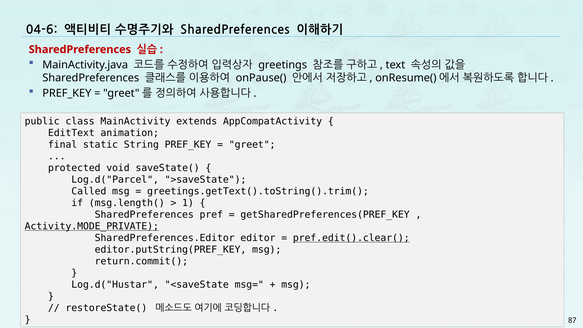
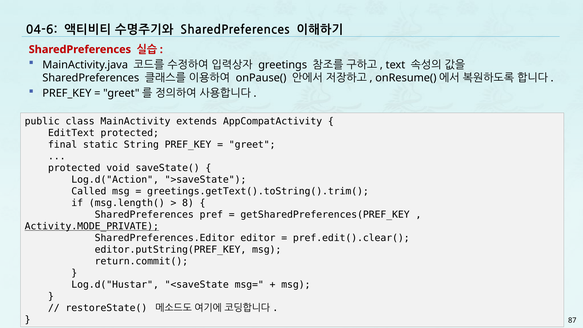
EditText animation: animation -> protected
Log.d("Parcel: Log.d("Parcel -> Log.d("Action
1: 1 -> 8
pref.edit().clear( underline: present -> none
